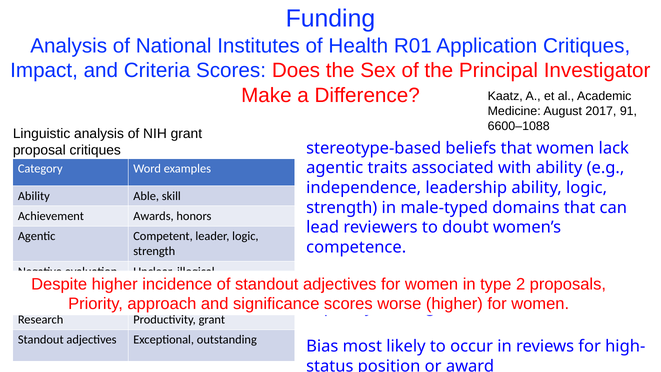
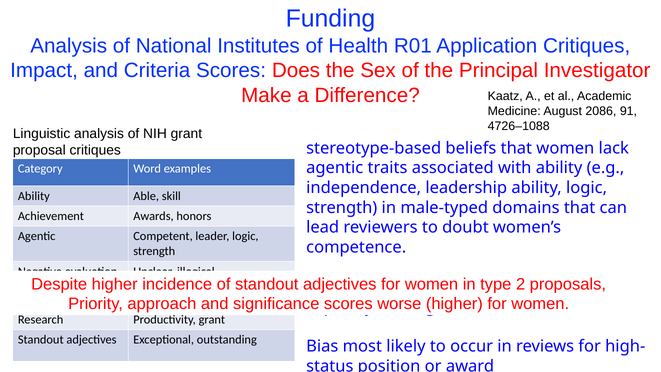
2017: 2017 -> 2086
6600–1088: 6600–1088 -> 4726–1088
